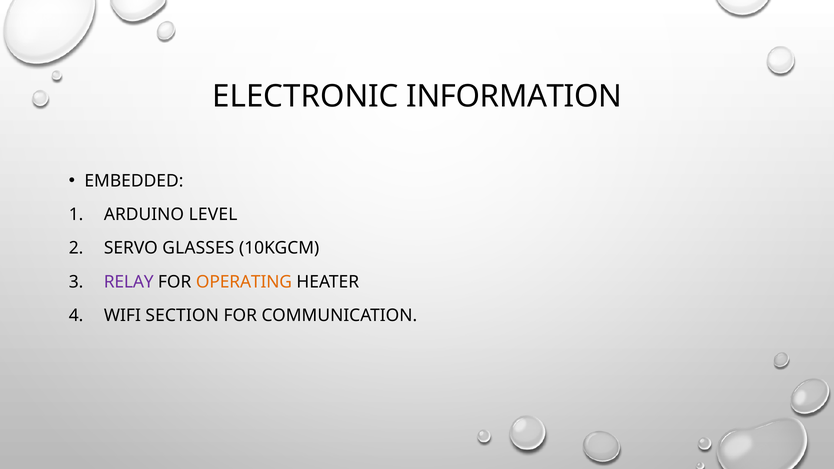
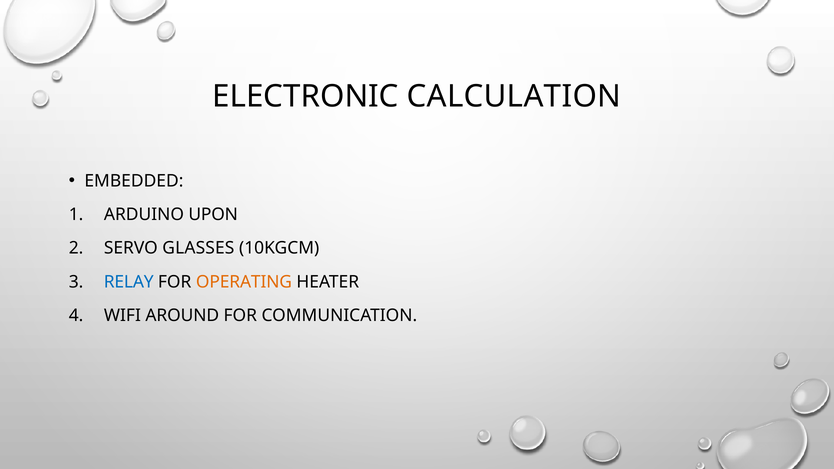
INFORMATION: INFORMATION -> CALCULATION
LEVEL: LEVEL -> UPON
RELAY colour: purple -> blue
SECTION: SECTION -> AROUND
